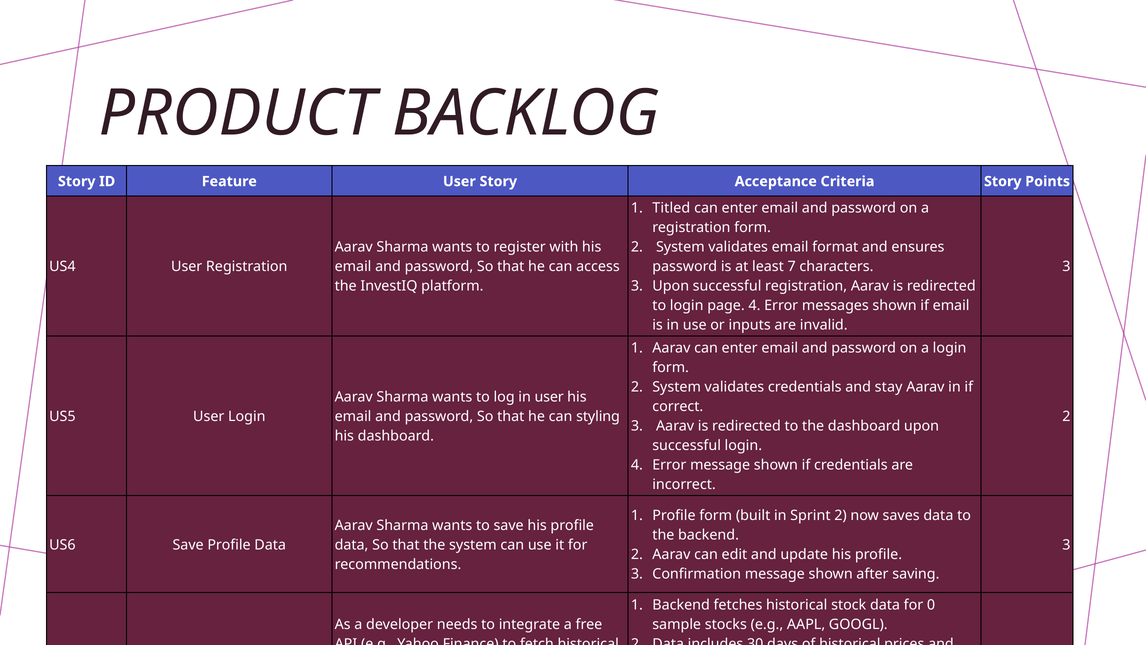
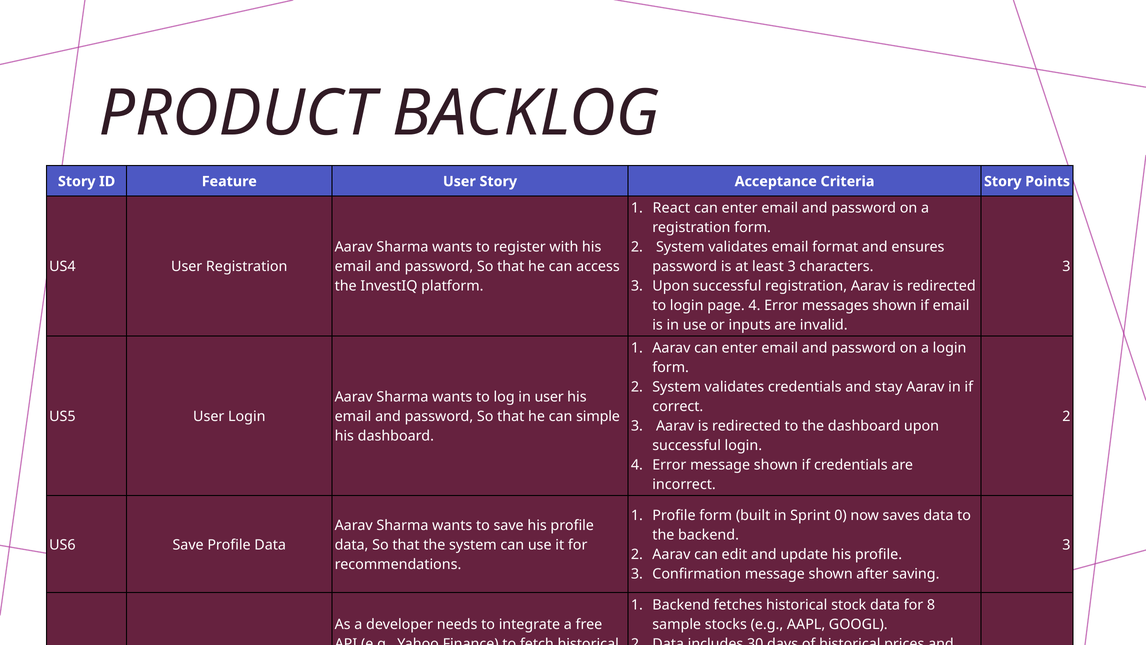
Titled: Titled -> React
least 7: 7 -> 3
styling: styling -> simple
Sprint 2: 2 -> 0
0: 0 -> 8
